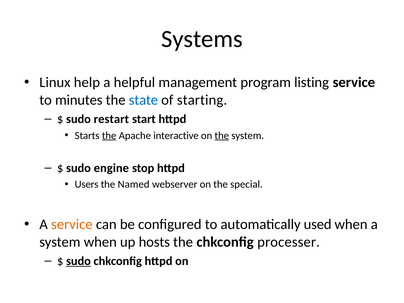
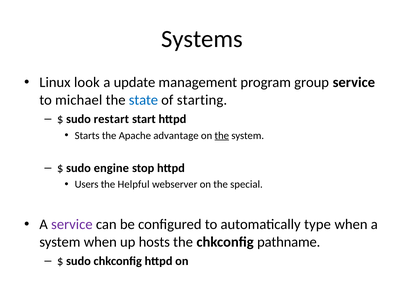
help: help -> look
helpful: helpful -> update
listing: listing -> group
minutes: minutes -> michael
the at (109, 135) underline: present -> none
interactive: interactive -> advantage
Named: Named -> Helpful
service at (72, 225) colour: orange -> purple
used: used -> type
processer: processer -> pathname
sudo at (78, 261) underline: present -> none
